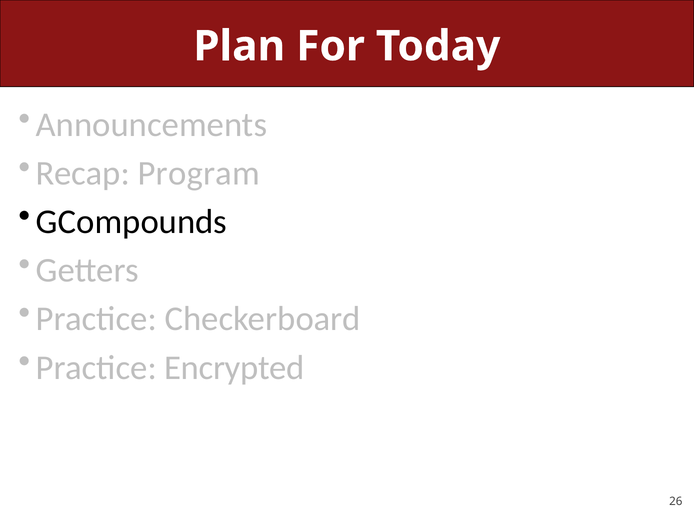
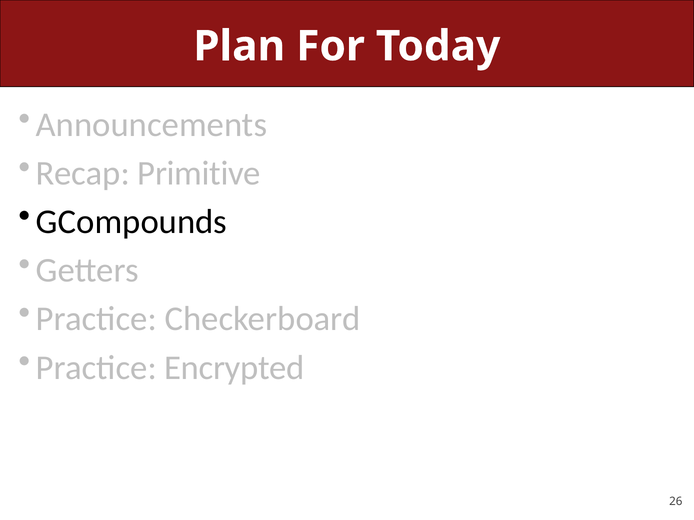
Program: Program -> Primitive
